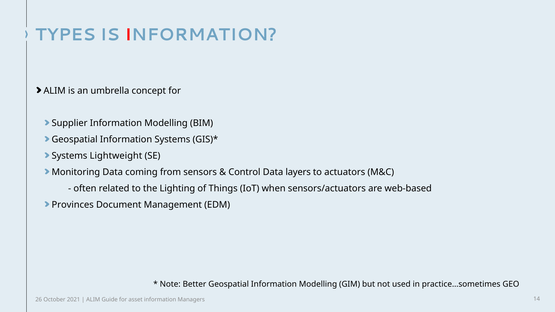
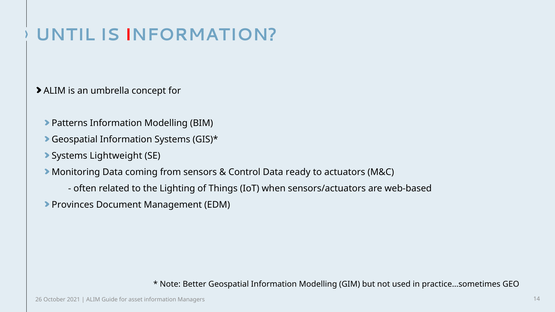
TYPES: TYPES -> UNTIL
Supplier: Supplier -> Patterns
layers: layers -> ready
